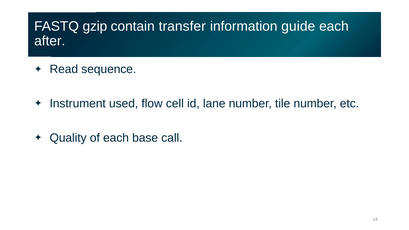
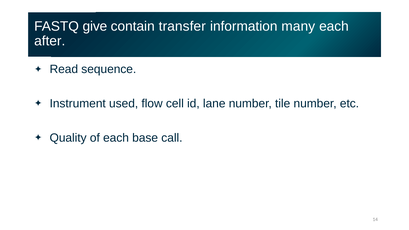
gzip: gzip -> give
guide: guide -> many
